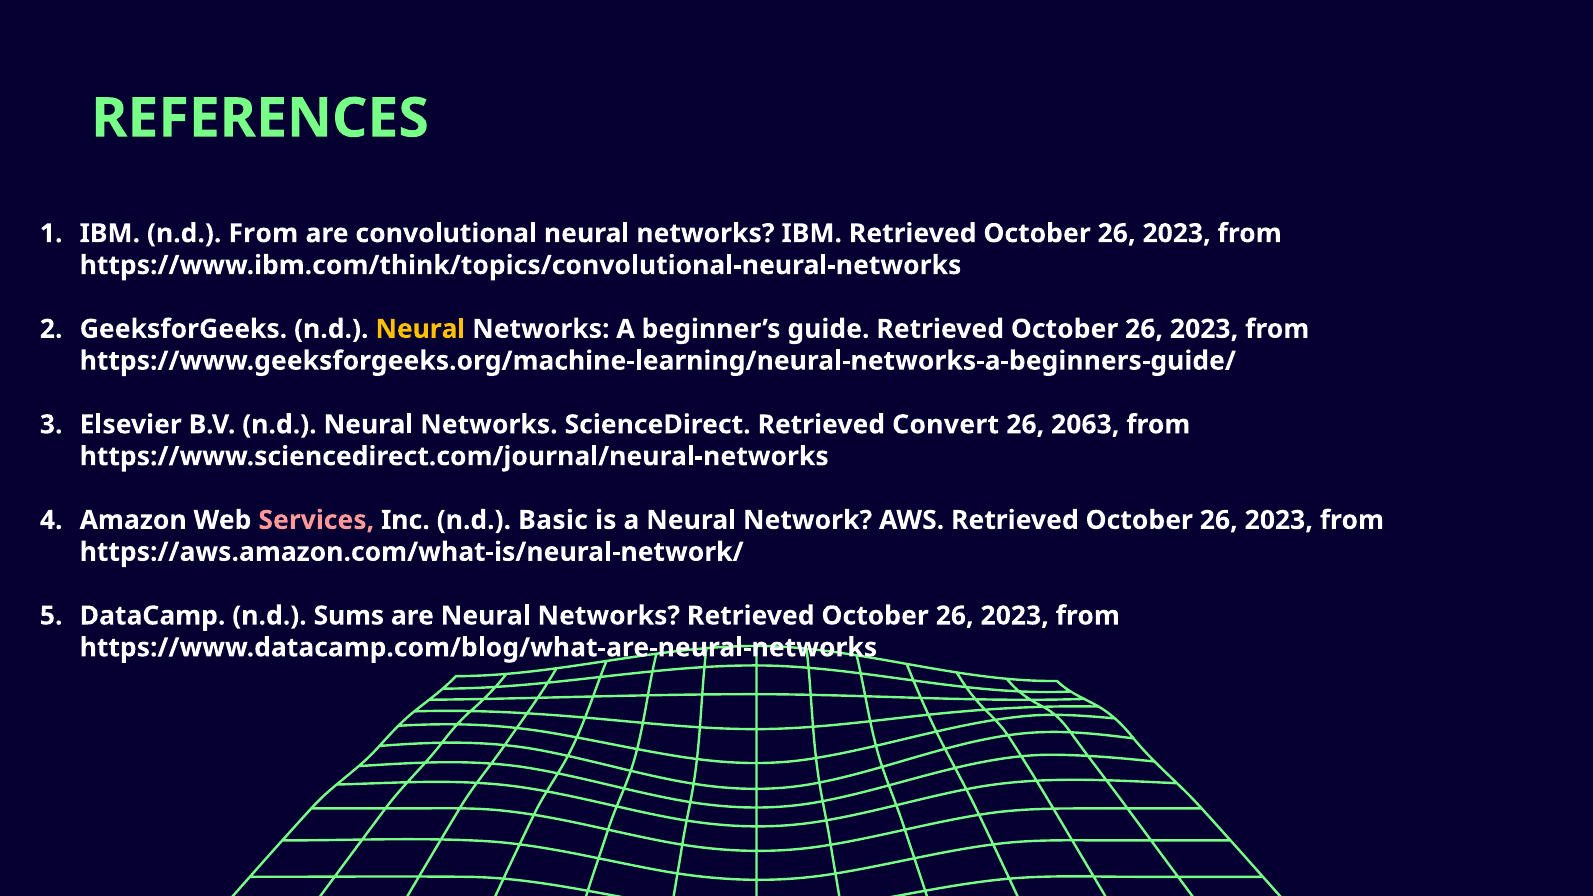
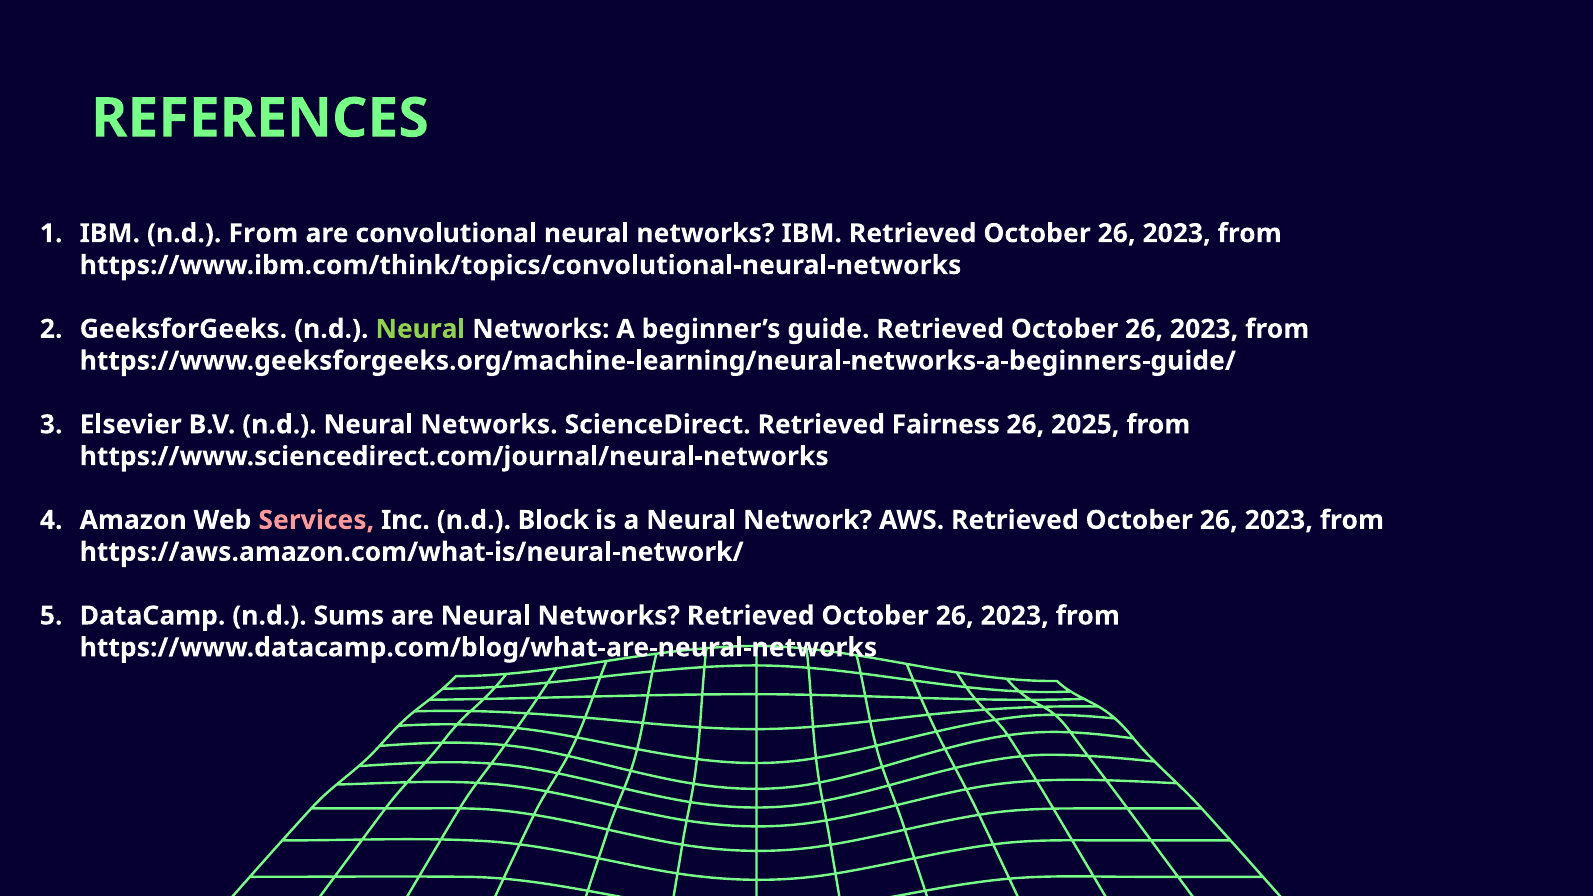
Neural at (420, 329) colour: yellow -> light green
Convert: Convert -> Fairness
2063: 2063 -> 2025
Basic: Basic -> Block
